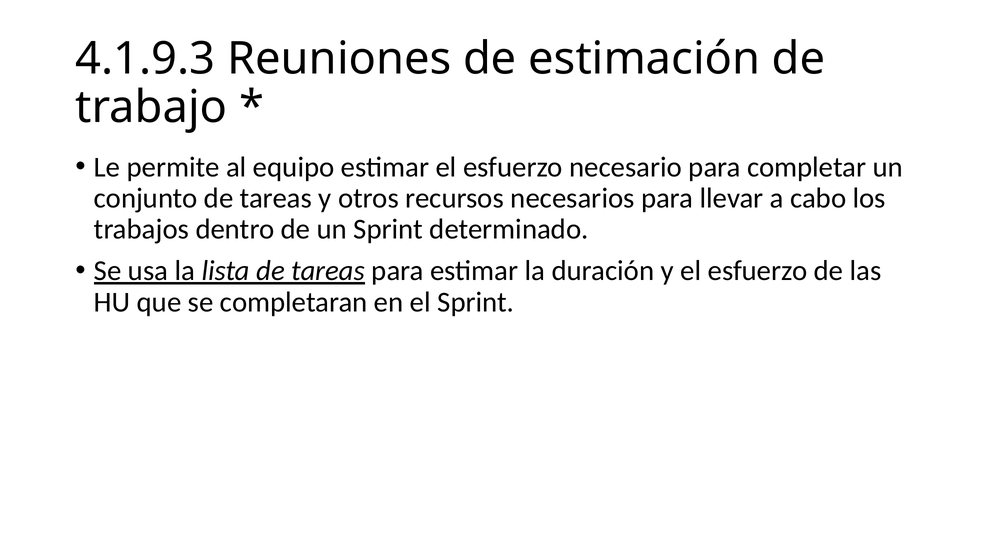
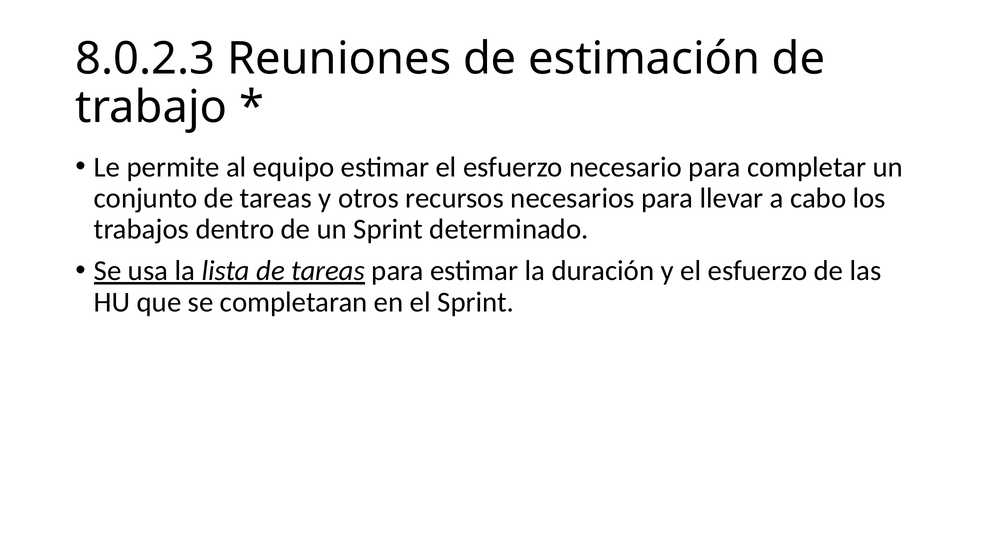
4.1.9.3: 4.1.9.3 -> 8.0.2.3
